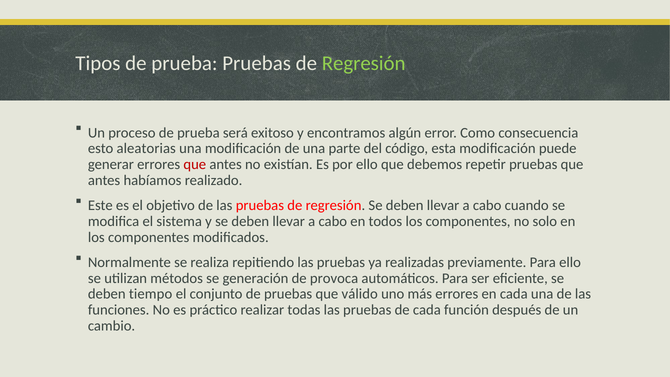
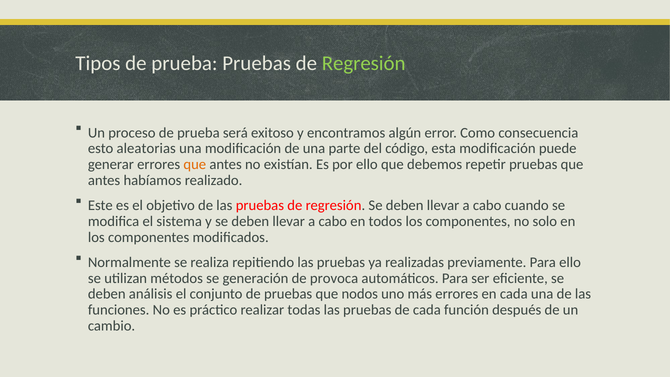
que at (195, 164) colour: red -> orange
tiempo: tiempo -> análisis
válido: válido -> nodos
